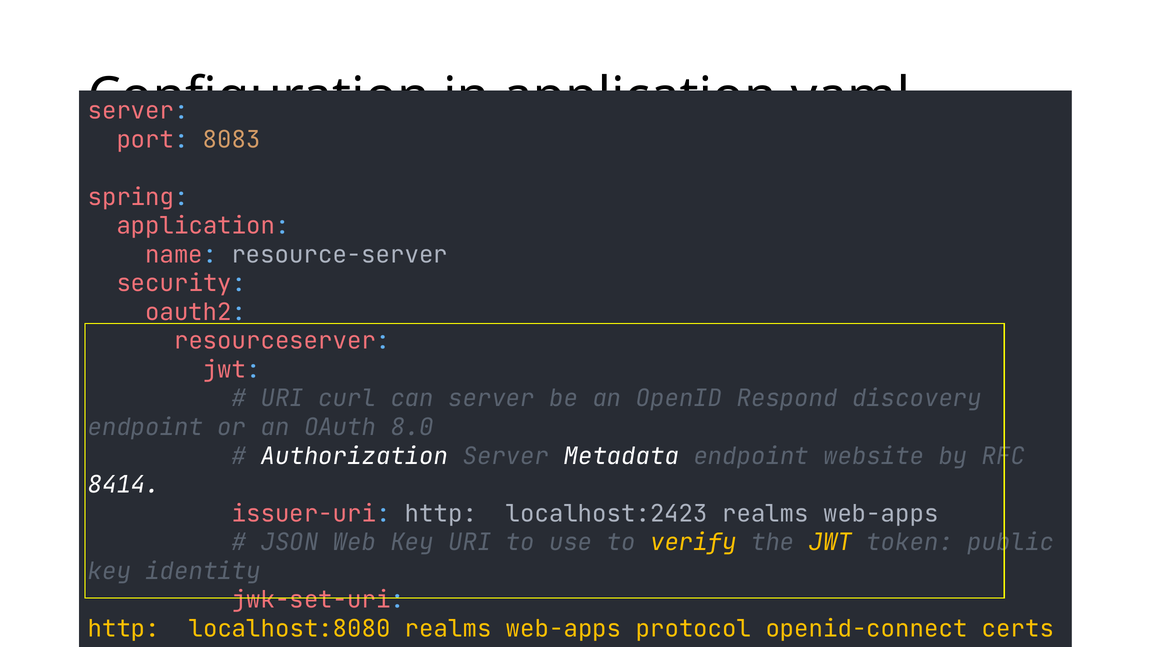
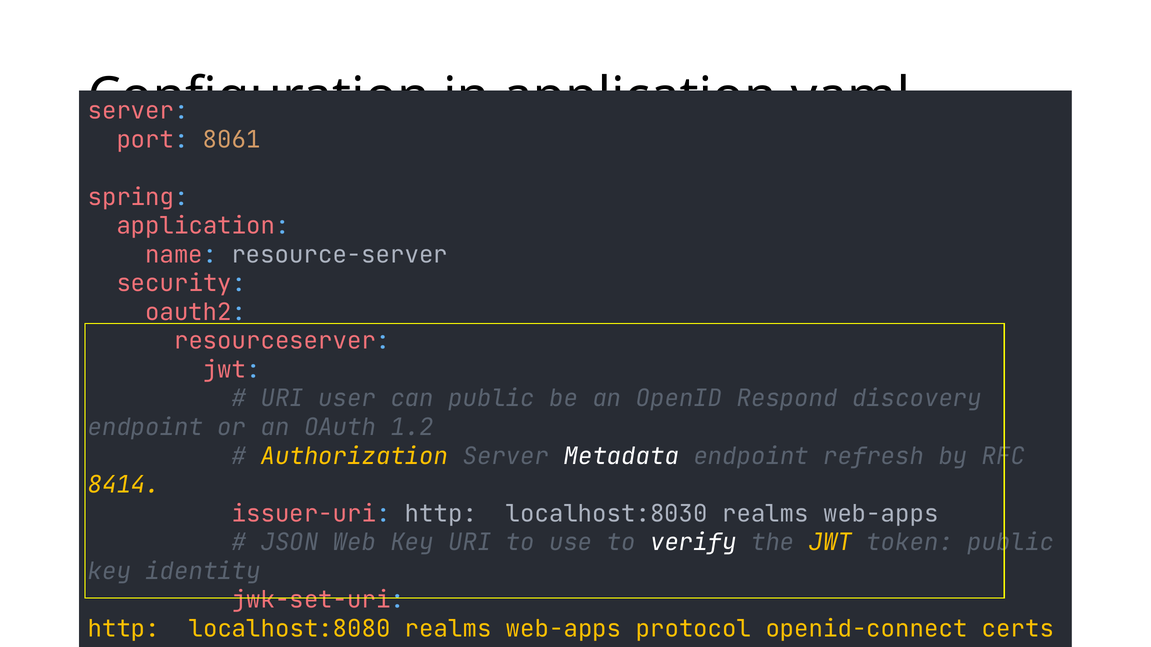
8083: 8083 -> 8061
curl: curl -> user
can server: server -> public
8.0: 8.0 -> 1.2
Authorization colour: white -> yellow
website: website -> refresh
8414 colour: white -> yellow
http://localhost:2423/realms/web-apps: http://localhost:2423/realms/web-apps -> http://localhost:8030/realms/web-apps
verify colour: yellow -> white
